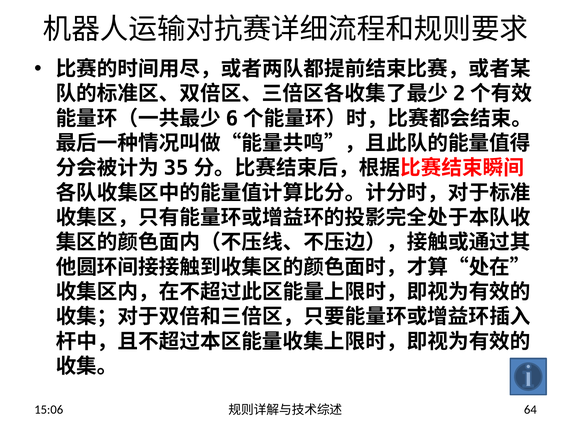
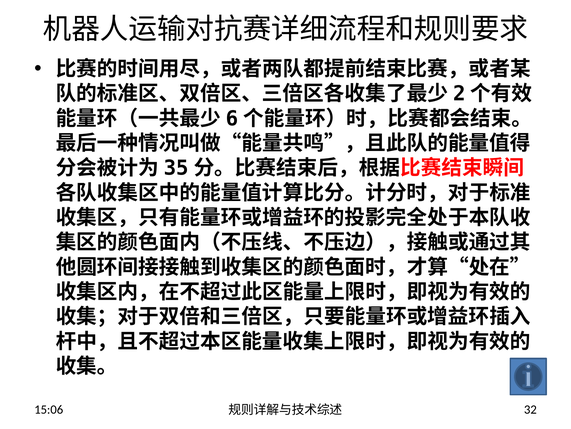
64: 64 -> 32
